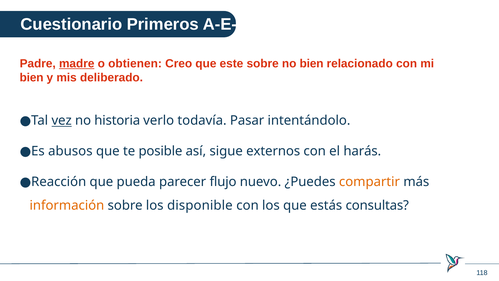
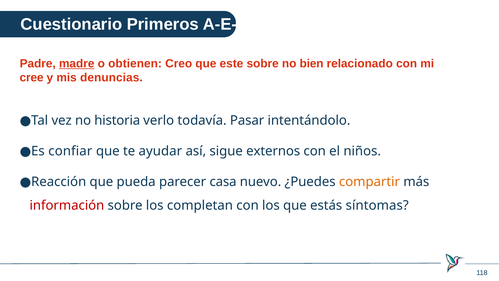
bien at (32, 78): bien -> cree
deliberado: deliberado -> denuncias
vez underline: present -> none
abusos: abusos -> confiar
posible: posible -> ayudar
harás: harás -> niños
flujo: flujo -> casa
información colour: orange -> red
disponible: disponible -> completan
consultas: consultas -> síntomas
